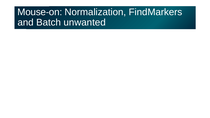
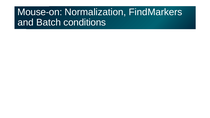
unwanted: unwanted -> conditions
